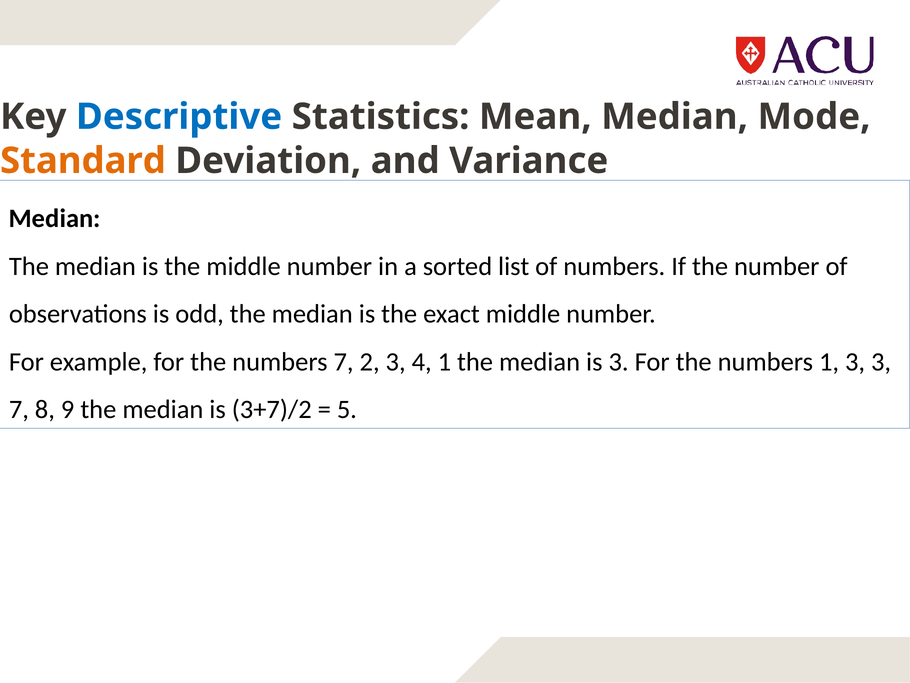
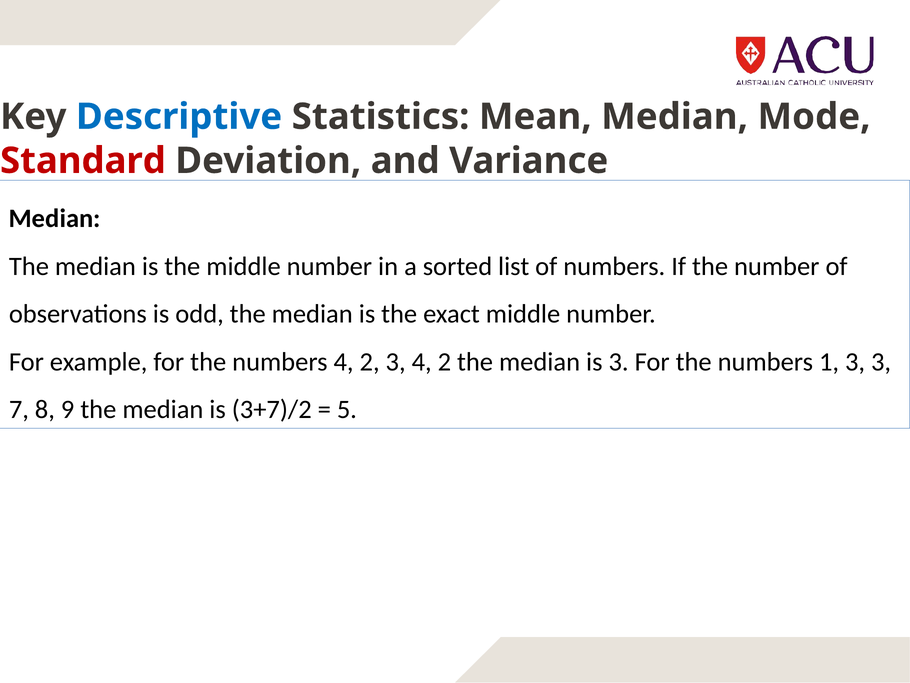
Standard colour: orange -> red
numbers 7: 7 -> 4
3 4 1: 1 -> 2
